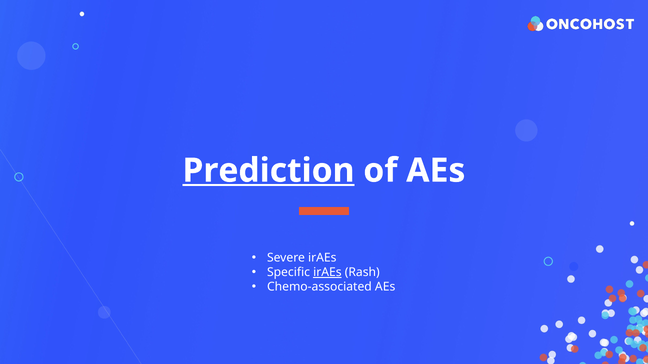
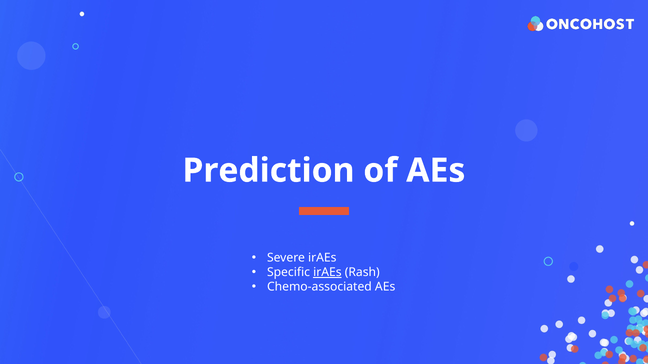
Prediction underline: present -> none
